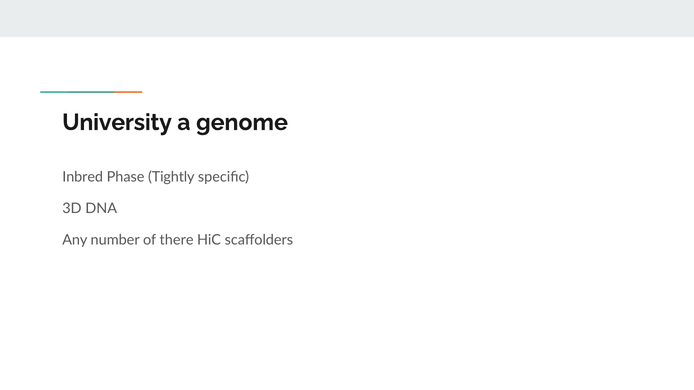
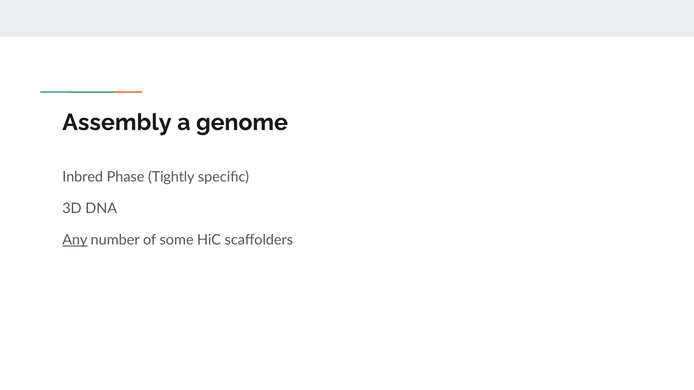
University: University -> Assembly
Any underline: none -> present
there: there -> some
